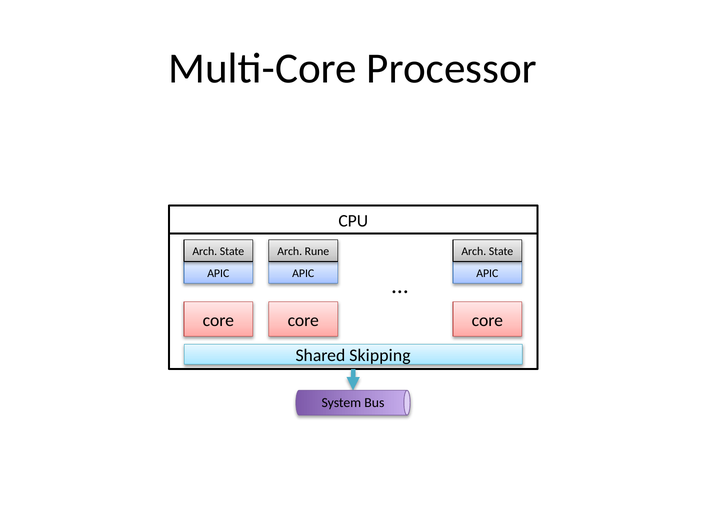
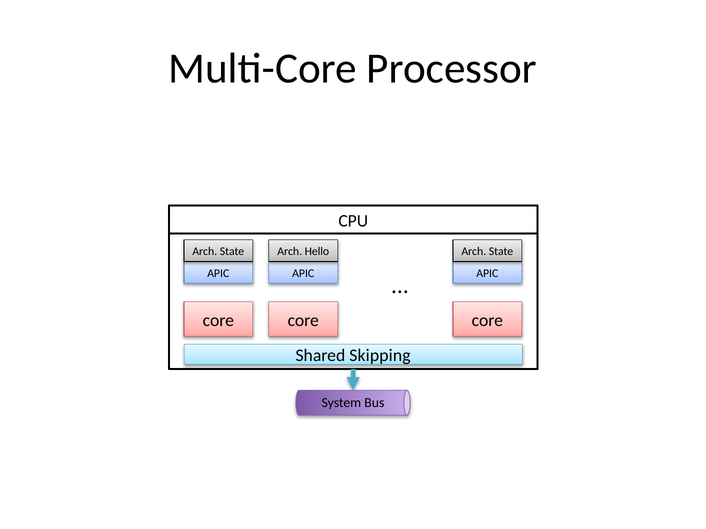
Rune: Rune -> Hello
